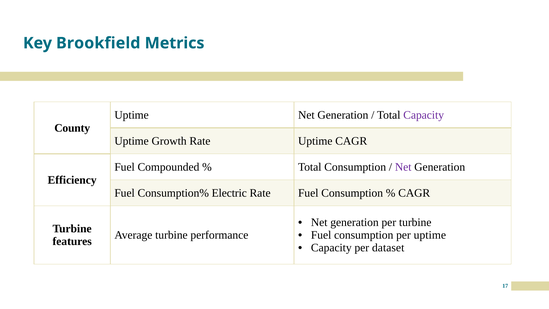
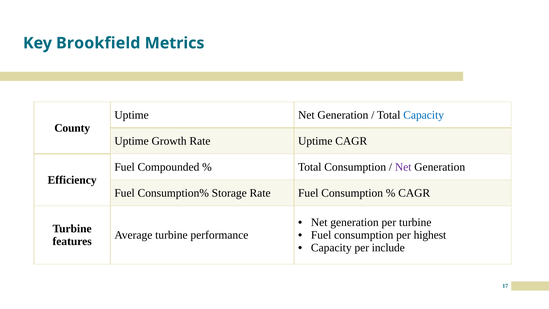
Capacity at (424, 115) colour: purple -> blue
Electric: Electric -> Storage
per uptime: uptime -> highest
dataset: dataset -> include
